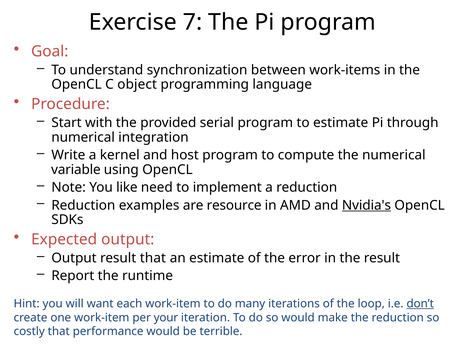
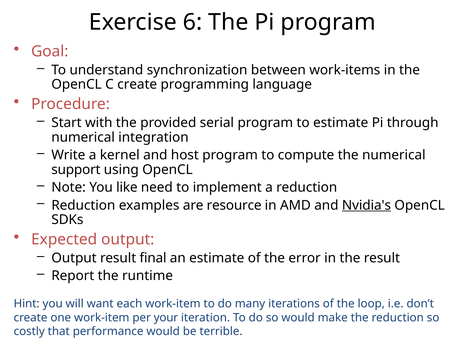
7: 7 -> 6
C object: object -> create
variable: variable -> support
result that: that -> final
don’t underline: present -> none
